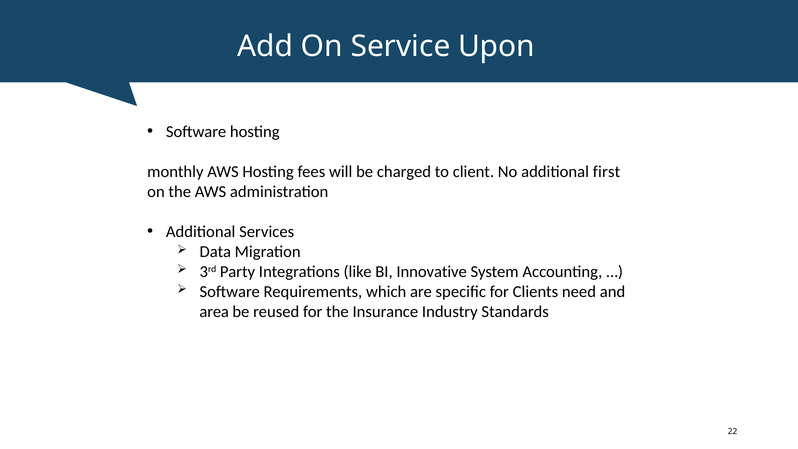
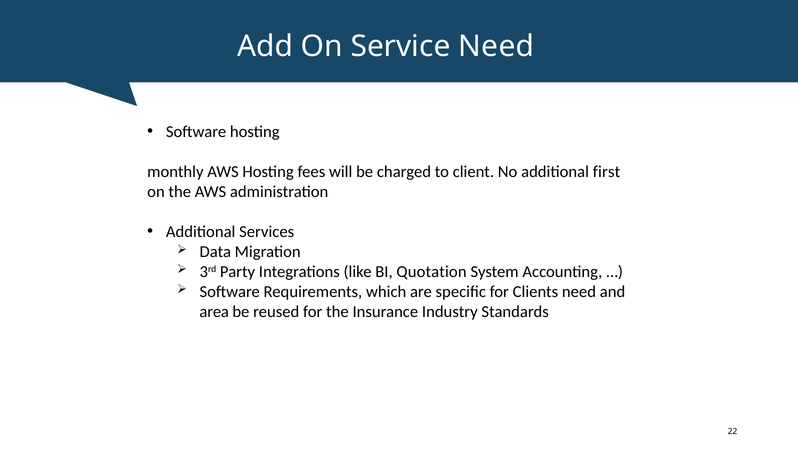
Service Upon: Upon -> Need
Innovative: Innovative -> Quotation
